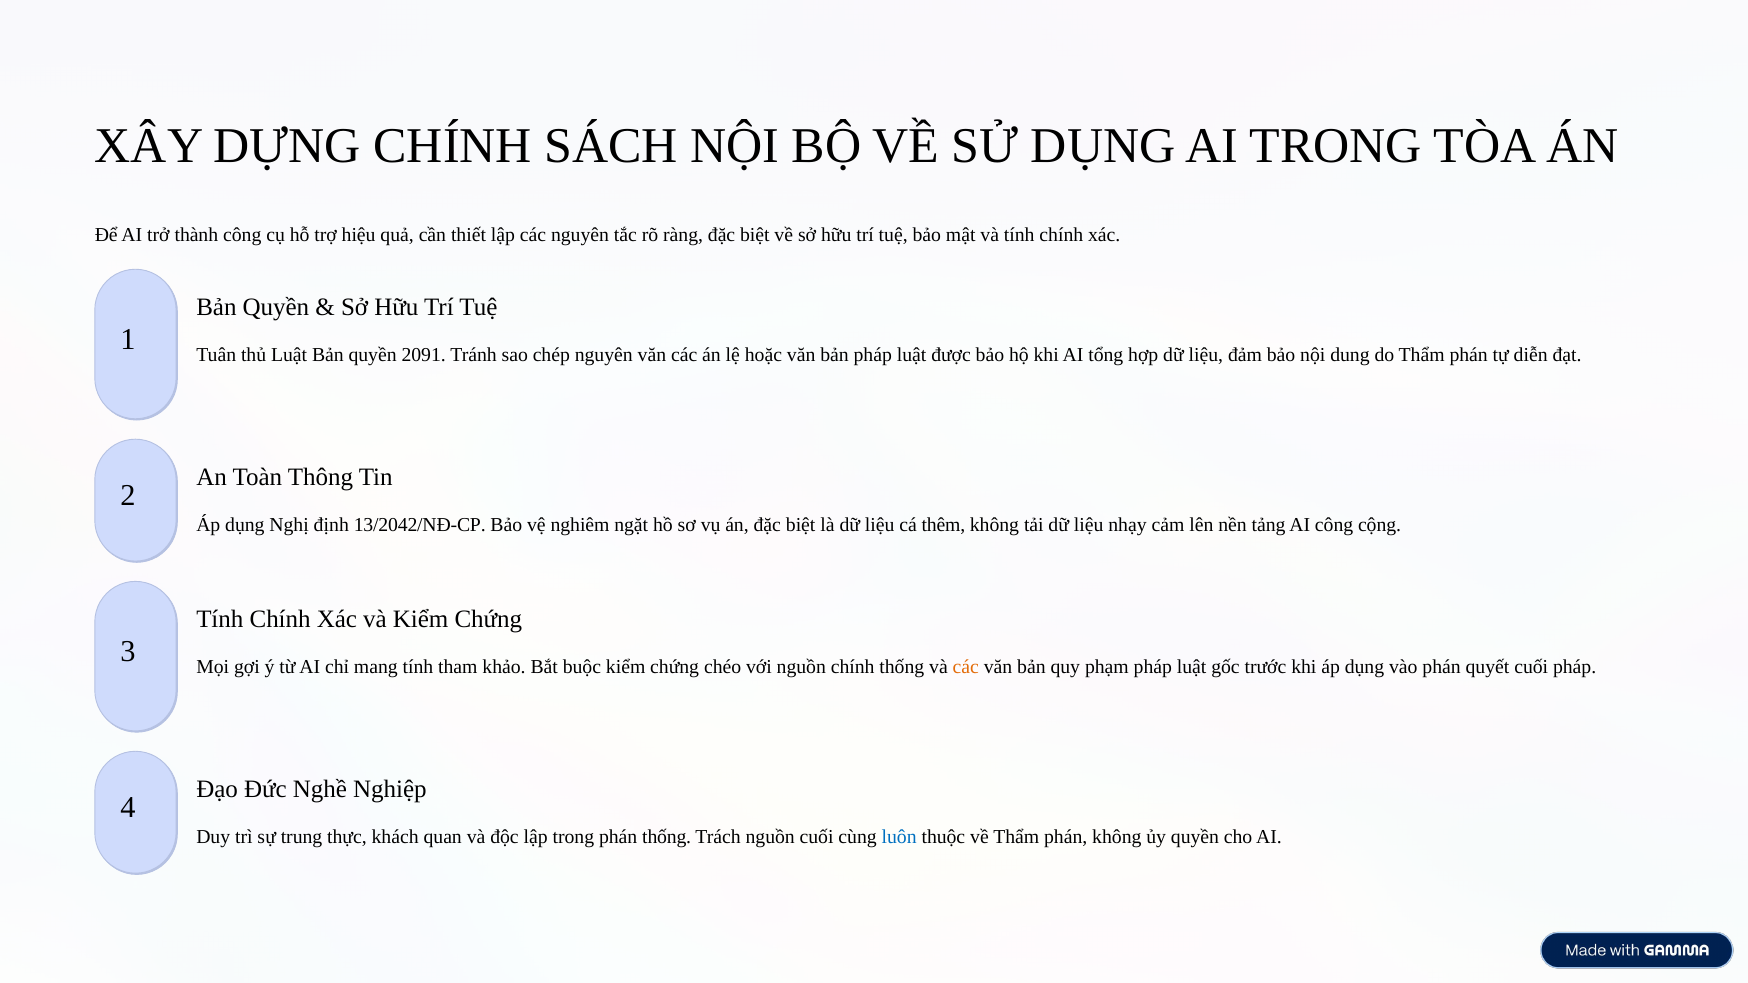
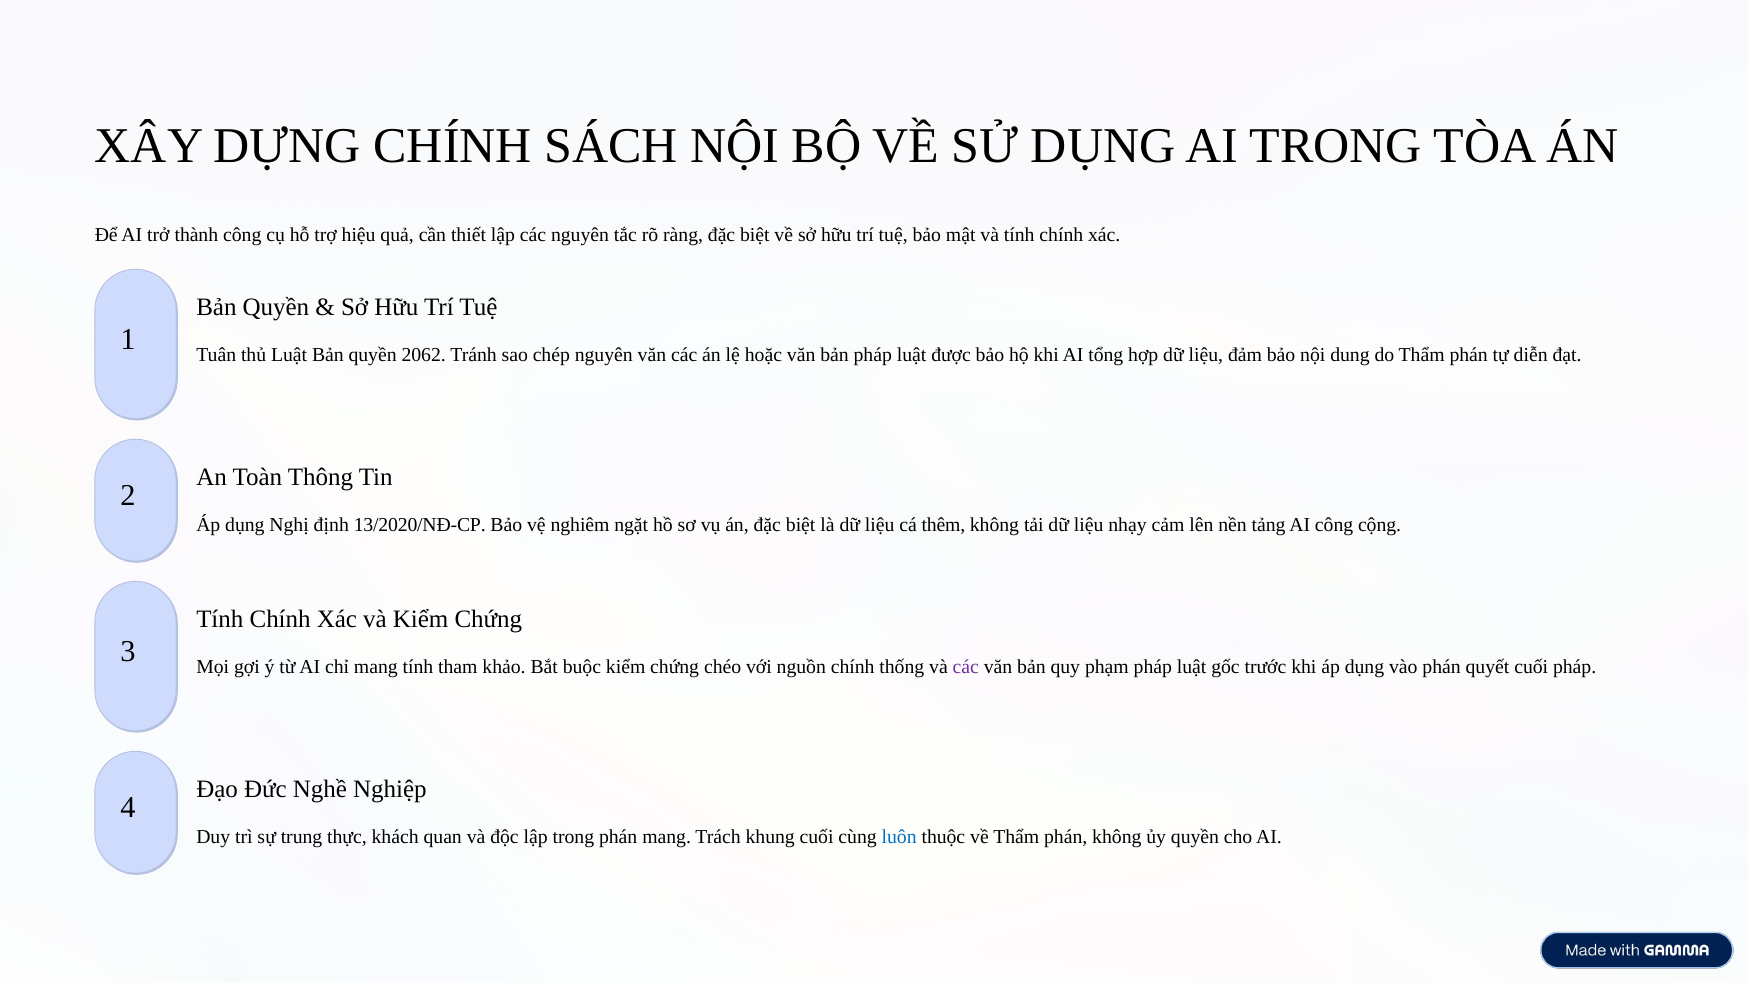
2091: 2091 -> 2062
13/2042/NĐ-CP: 13/2042/NĐ-CP -> 13/2020/NĐ-CP
các at (966, 667) colour: orange -> purple
phán thống: thống -> mang
Trách nguồn: nguồn -> khung
